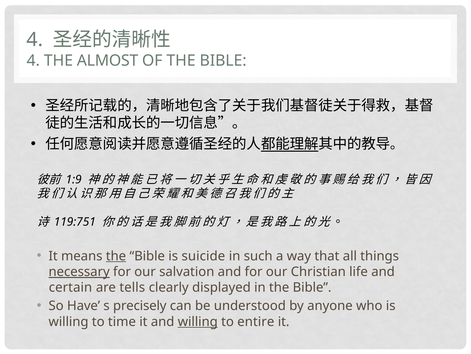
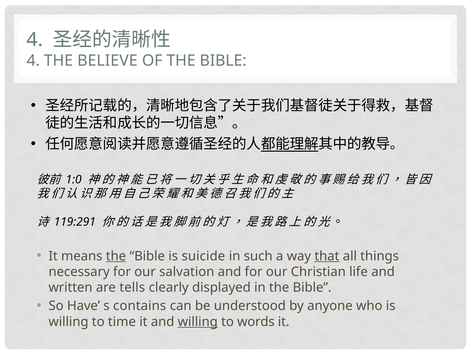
ALMOST: ALMOST -> BELIEVE
1:9: 1:9 -> 1:0
119:751: 119:751 -> 119:291
that underline: none -> present
necessary underline: present -> none
certain: certain -> written
precisely: precisely -> contains
entire: entire -> words
